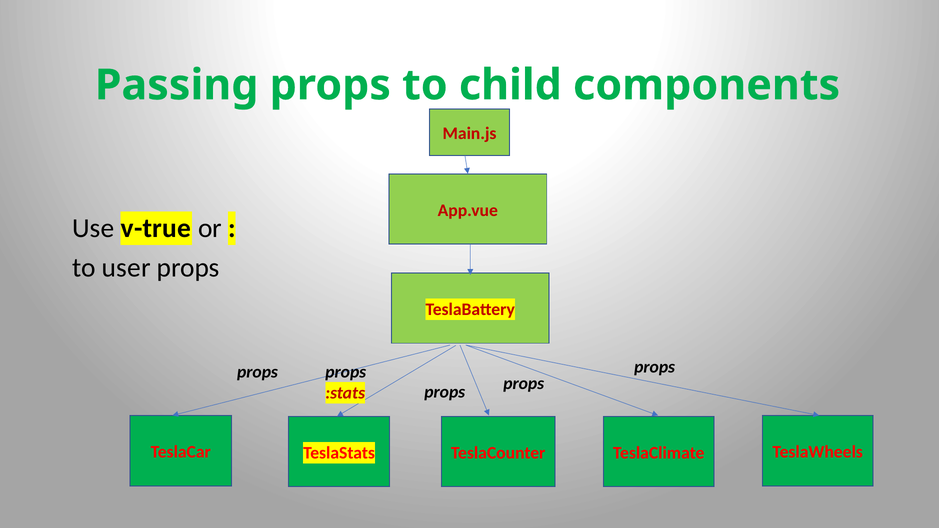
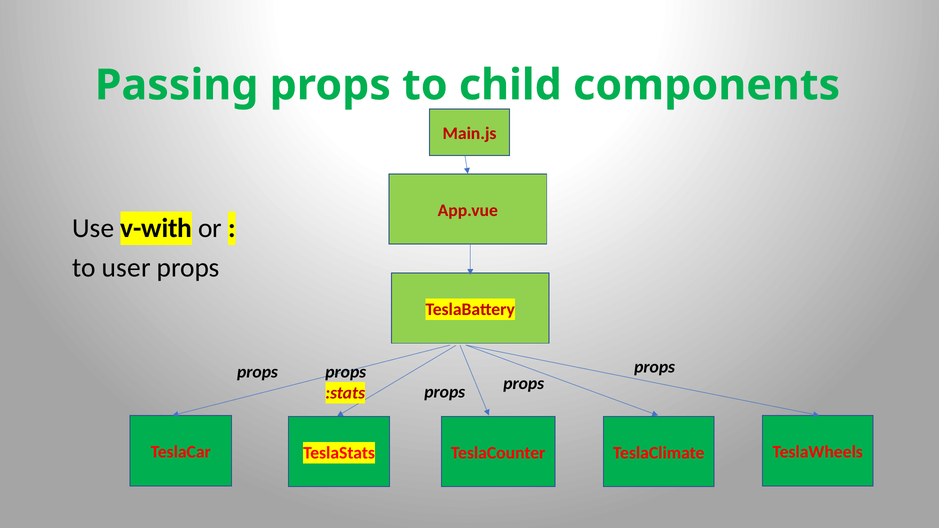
v-true: v-true -> v-with
